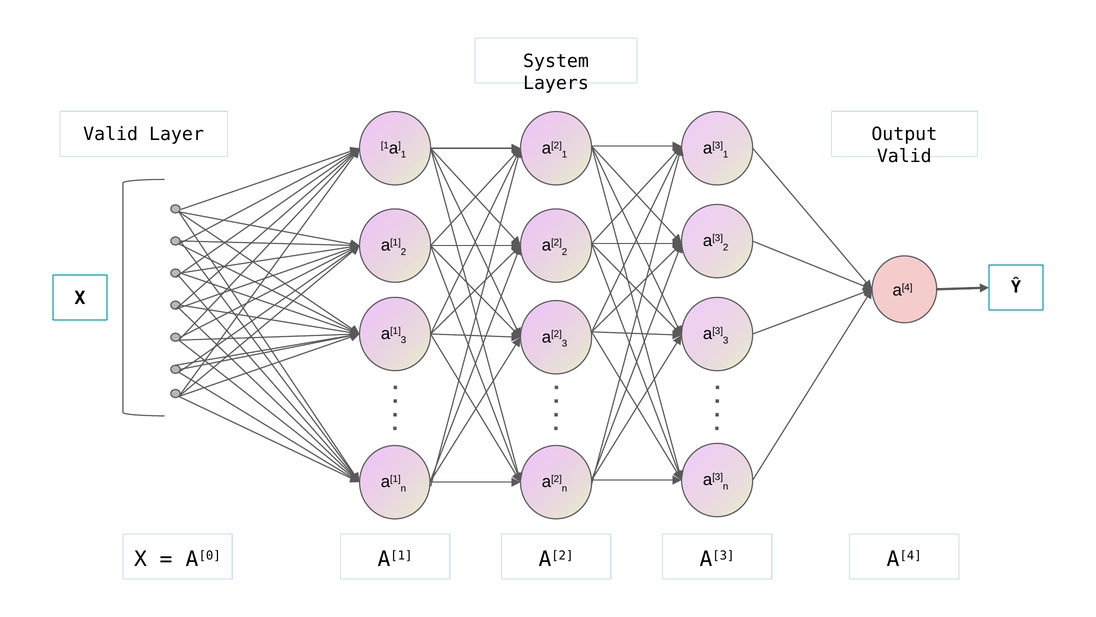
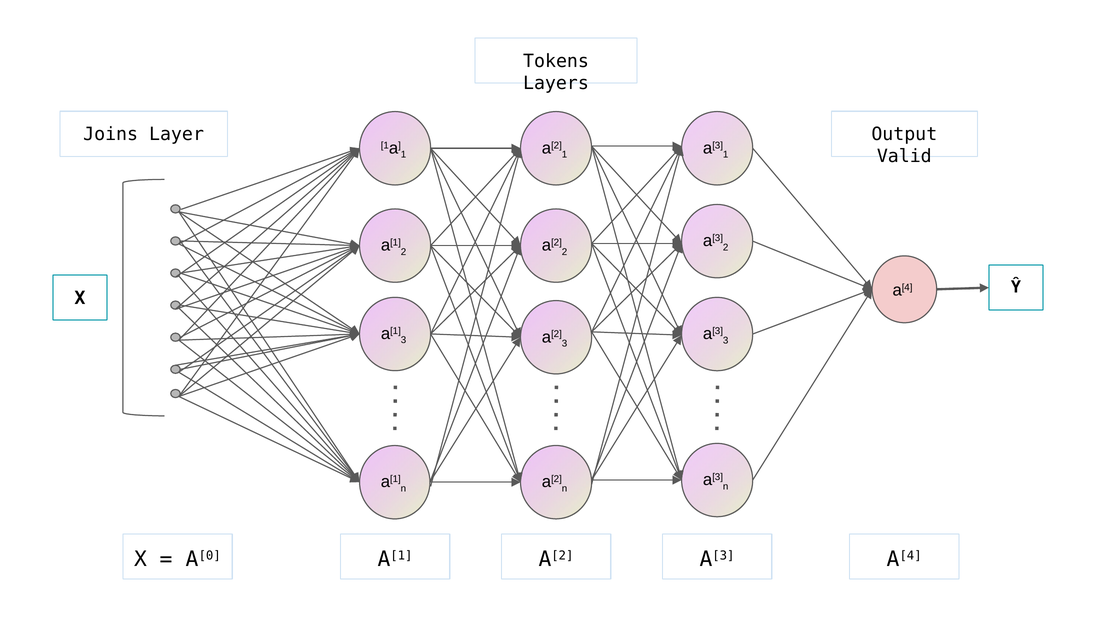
System: System -> Tokens
Valid at (111, 134): Valid -> Joins
